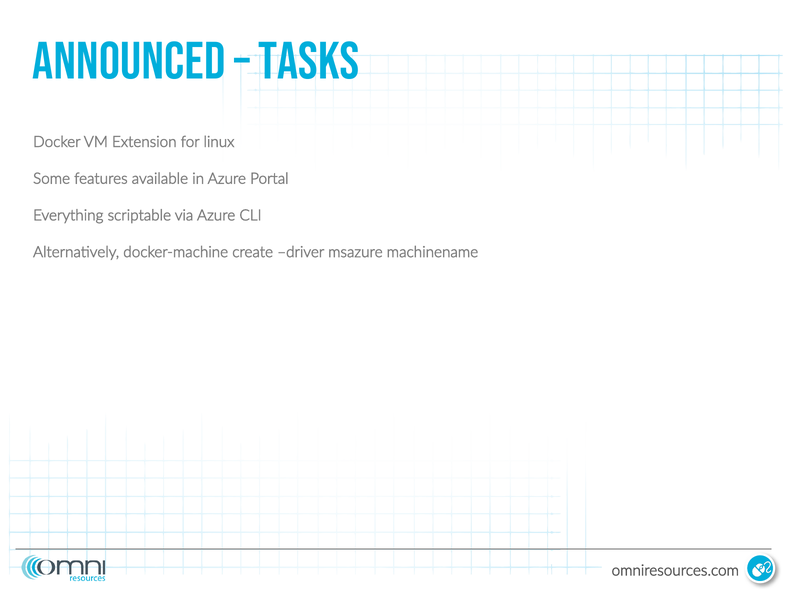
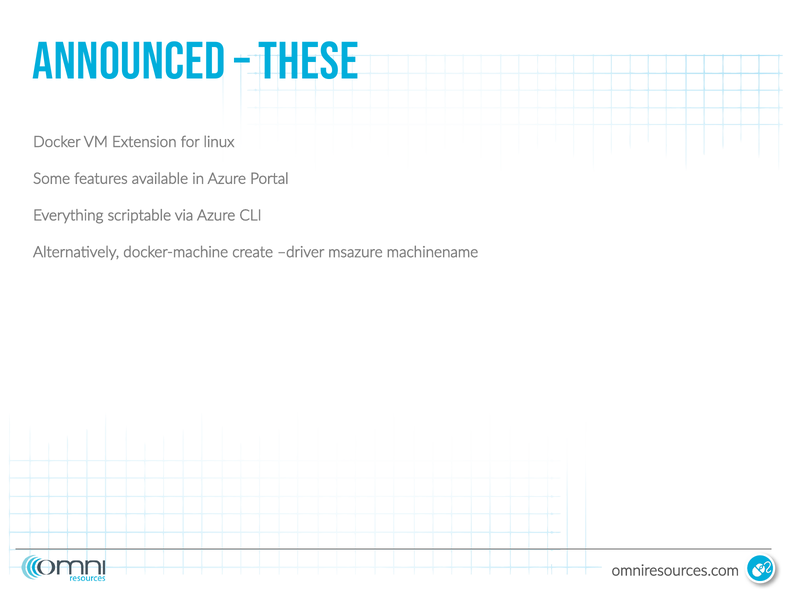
Tasks: Tasks -> These
